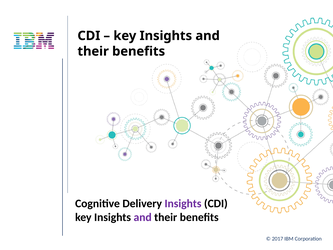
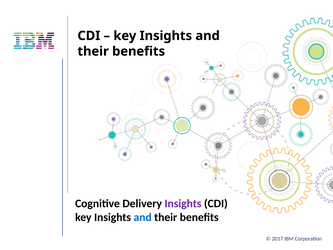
and at (143, 217) colour: purple -> blue
